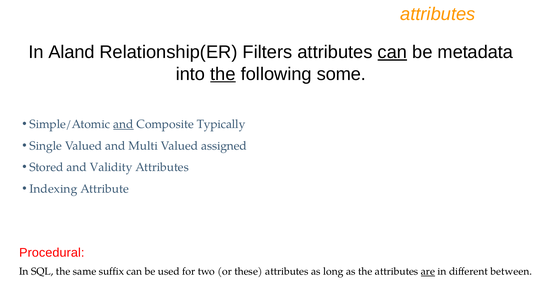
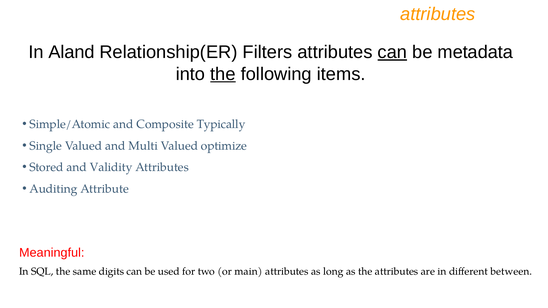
some: some -> items
and at (123, 124) underline: present -> none
assigned: assigned -> optimize
Indexing: Indexing -> Auditing
Procedural: Procedural -> Meaningful
suffix: suffix -> digits
these: these -> main
are underline: present -> none
